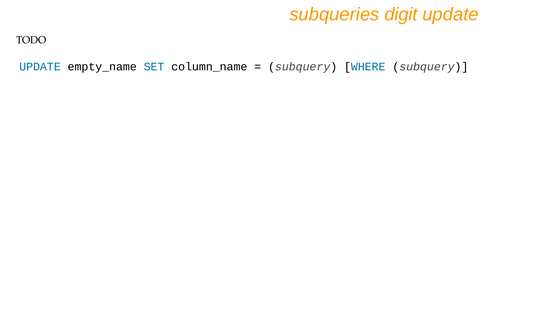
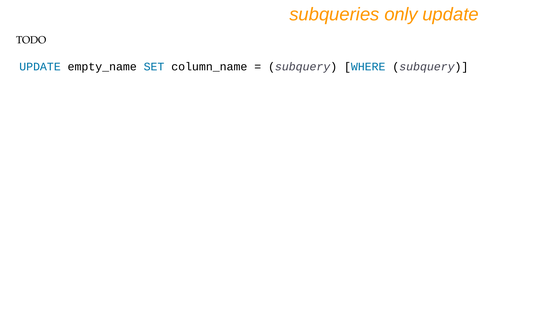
digit: digit -> only
